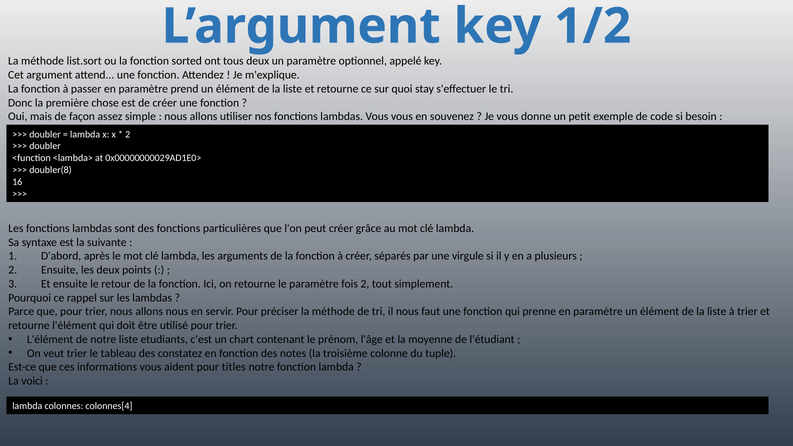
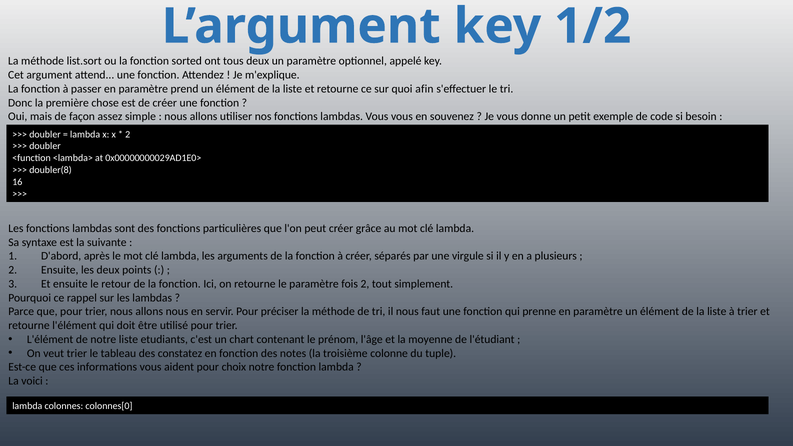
stay: stay -> afin
titles: titles -> choix
colonnes[4: colonnes[4 -> colonnes[0
